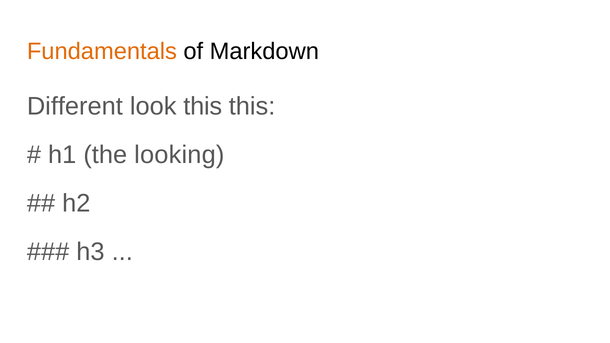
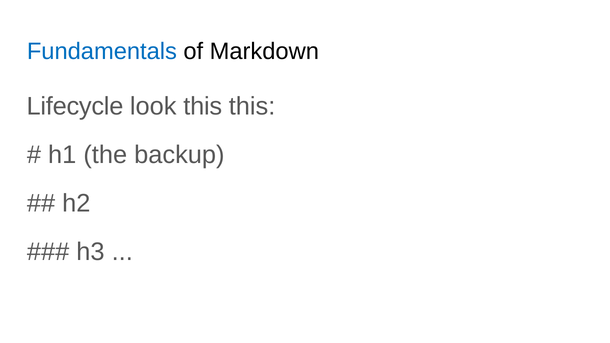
Fundamentals colour: orange -> blue
Different: Different -> Lifecycle
looking: looking -> backup
